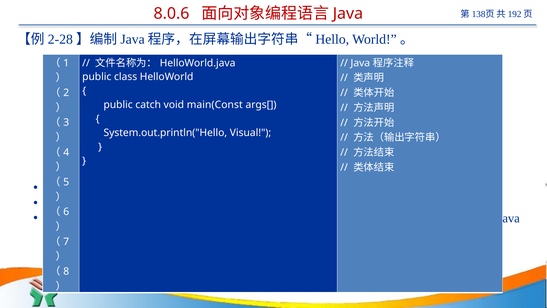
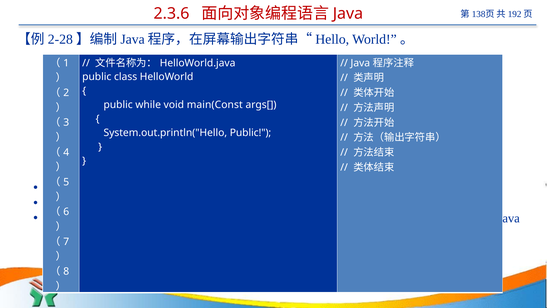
8.0.6: 8.0.6 -> 2.3.6
catch: catch -> while
System.out.println("Hello Visual: Visual -> Public
